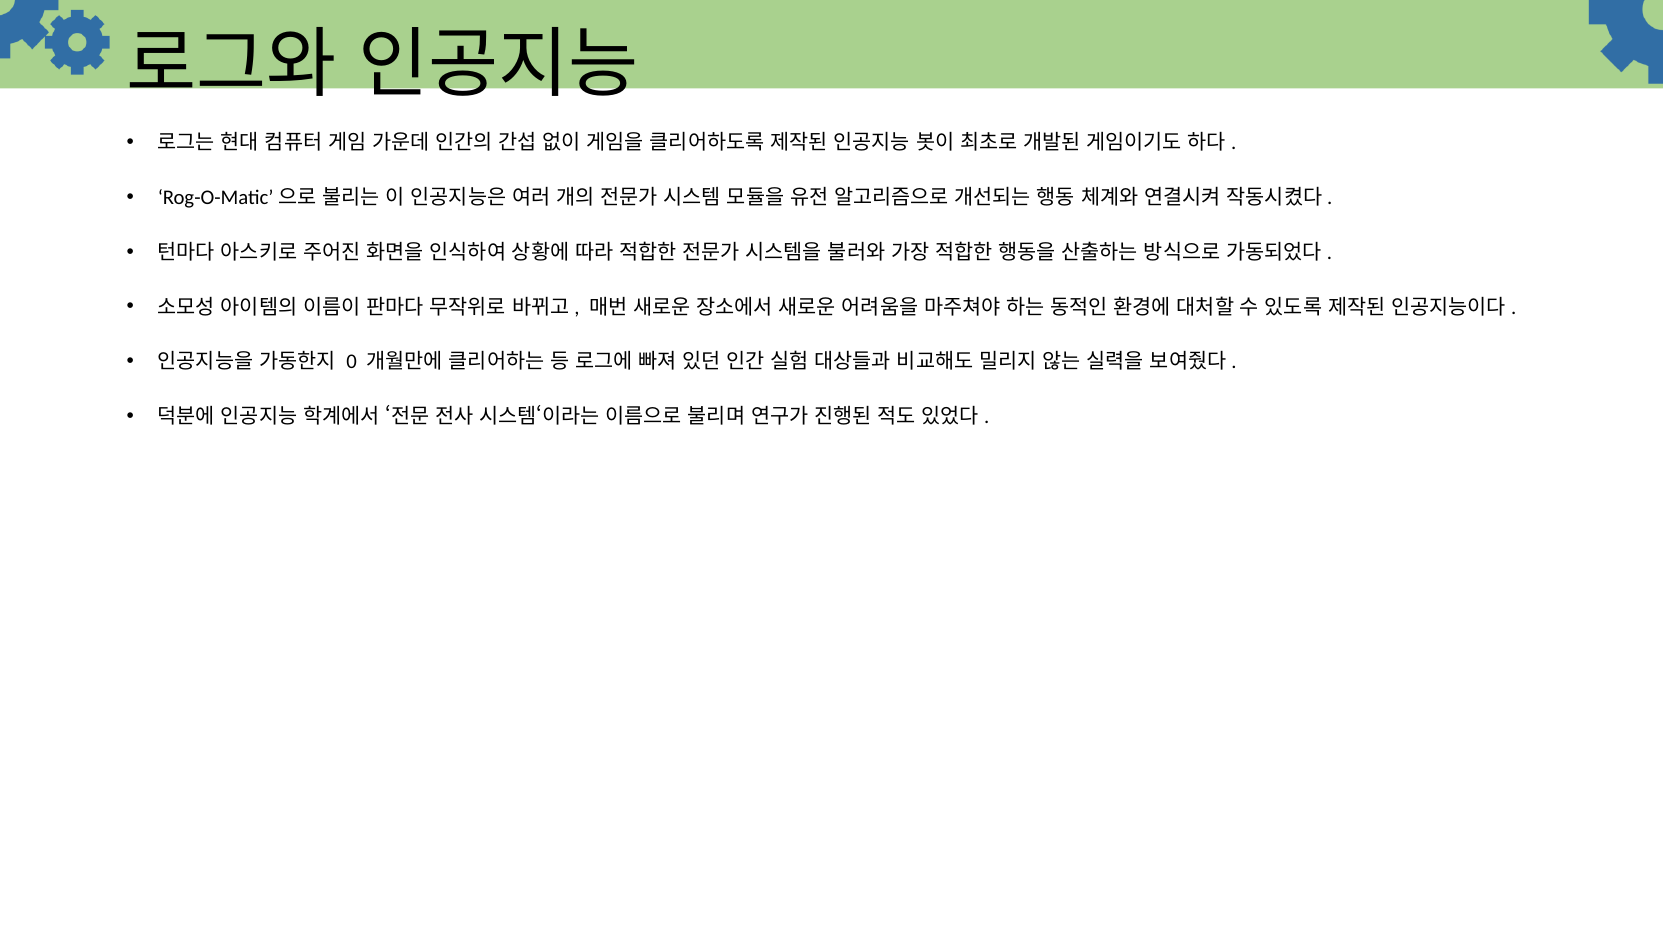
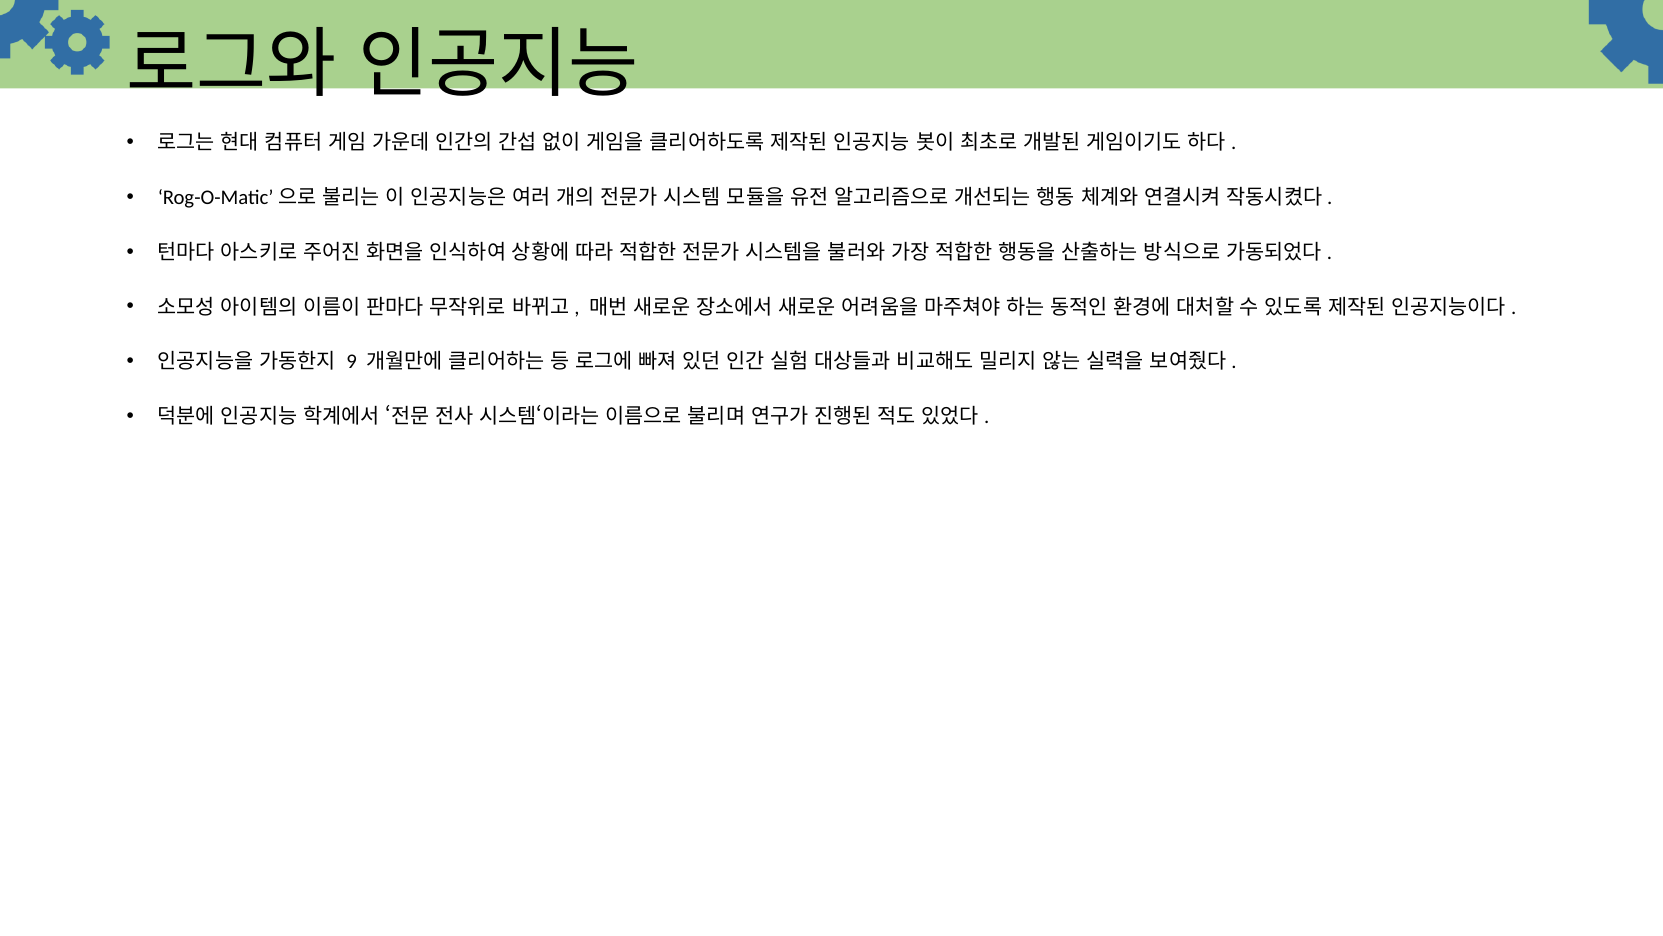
0: 0 -> 9
